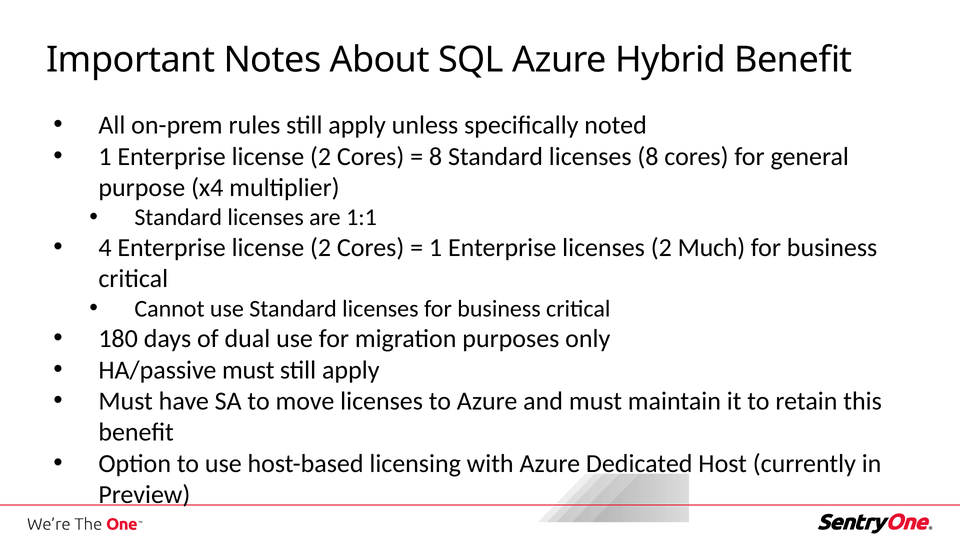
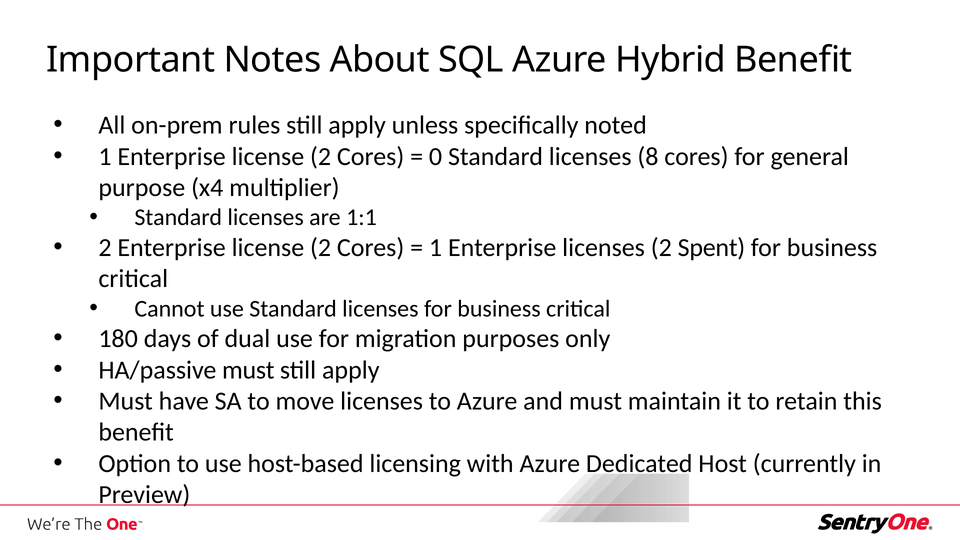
8 at (436, 156): 8 -> 0
4 at (105, 248): 4 -> 2
Much: Much -> Spent
